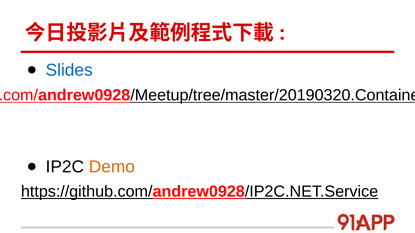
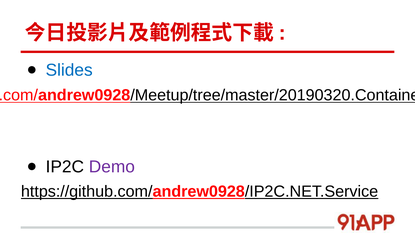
Demo colour: orange -> purple
